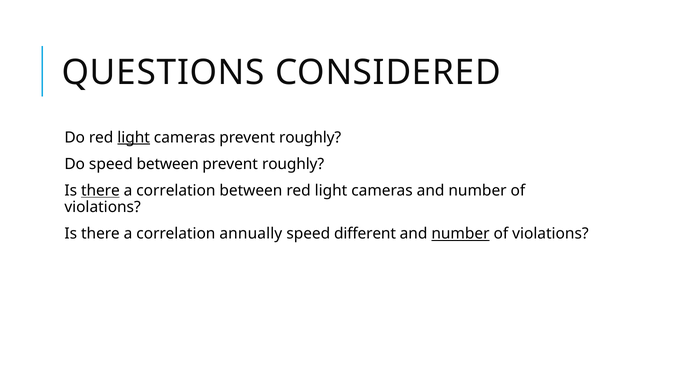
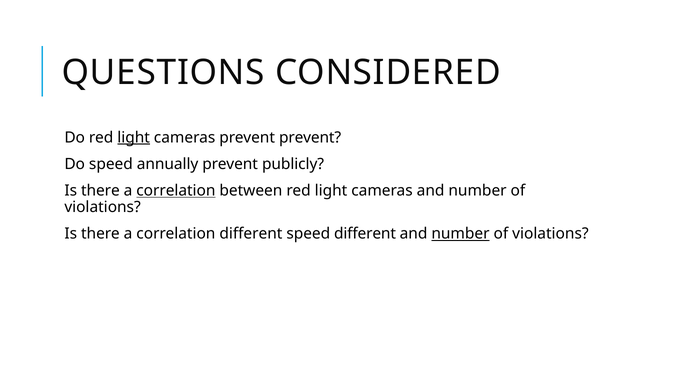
cameras prevent roughly: roughly -> prevent
speed between: between -> annually
roughly at (293, 164): roughly -> publicly
there at (100, 191) underline: present -> none
correlation at (176, 191) underline: none -> present
correlation annually: annually -> different
